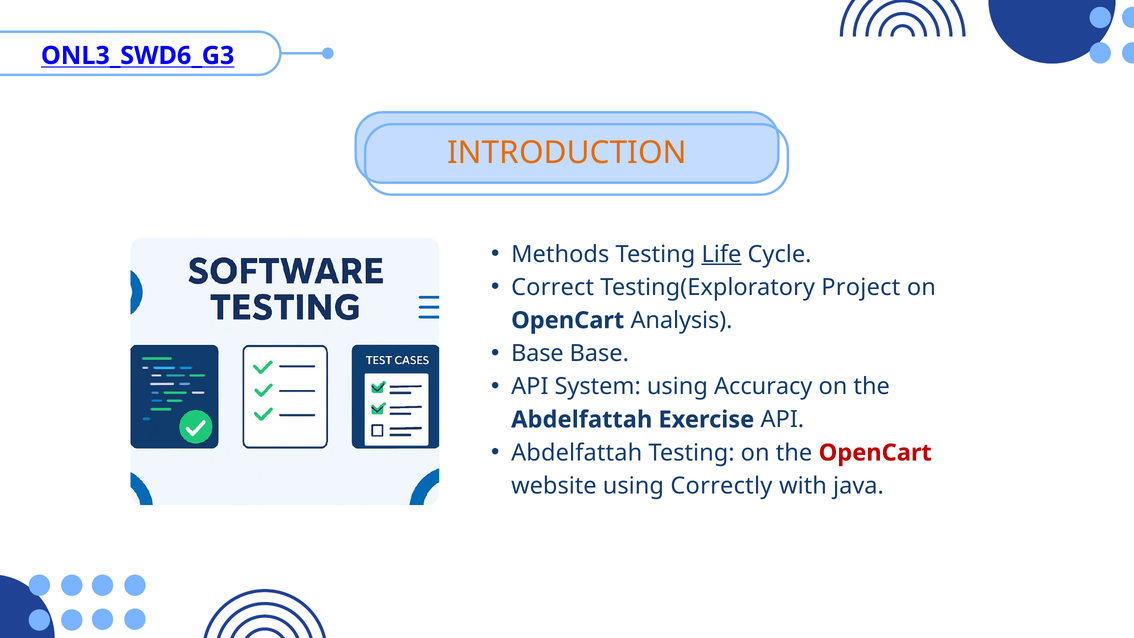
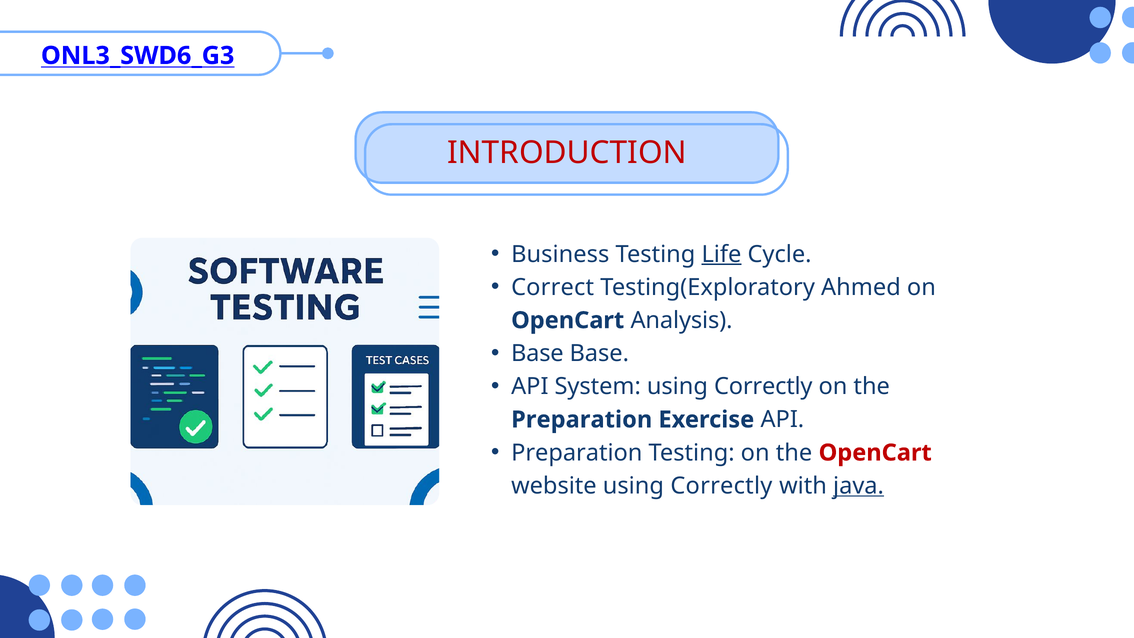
INTRODUCTION colour: orange -> red
Methods: Methods -> Business
Project: Project -> Ahmed
Accuracy at (763, 386): Accuracy -> Correctly
Abdelfattah at (582, 420): Abdelfattah -> Preparation
Abdelfattah at (577, 453): Abdelfattah -> Preparation
java underline: none -> present
